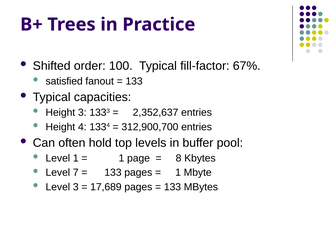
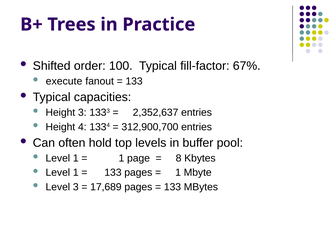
satisfied: satisfied -> execute
7 at (76, 173): 7 -> 1
